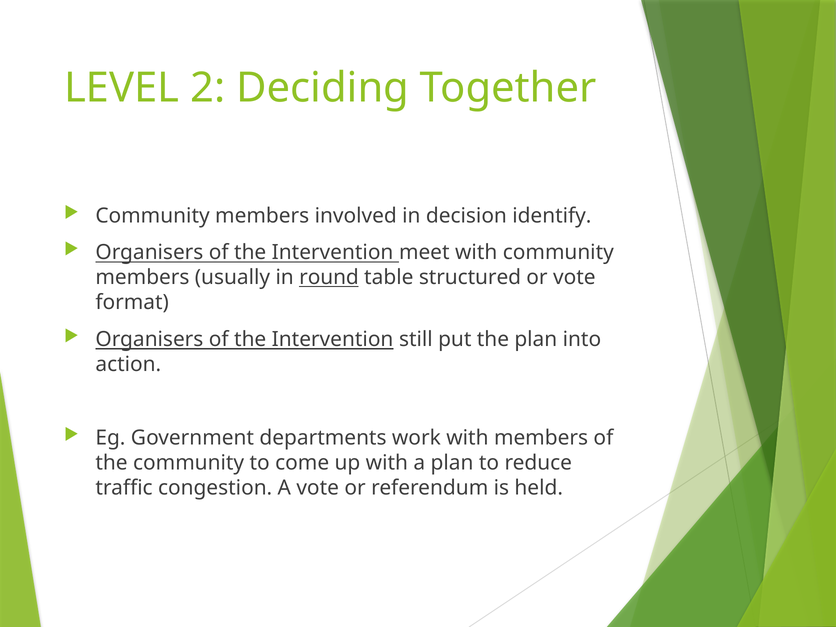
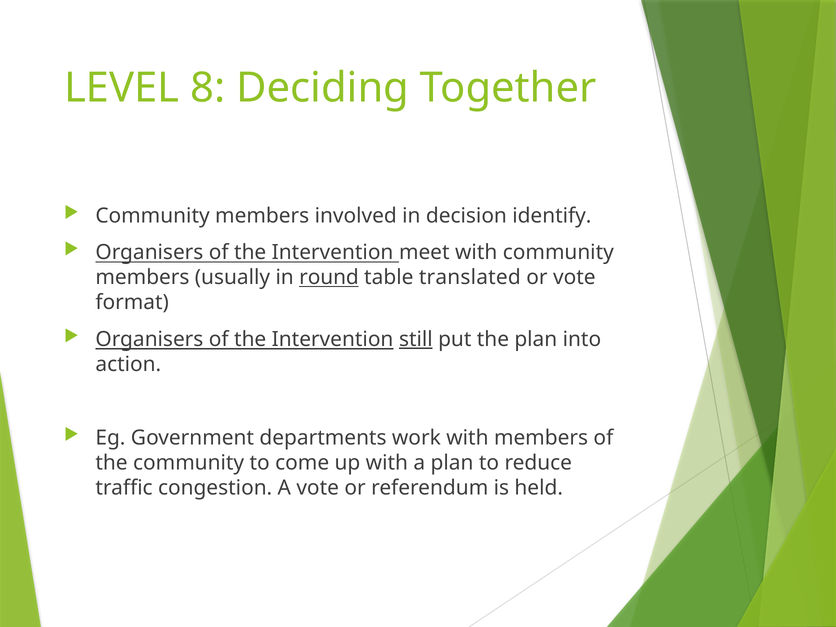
2: 2 -> 8
structured: structured -> translated
still underline: none -> present
